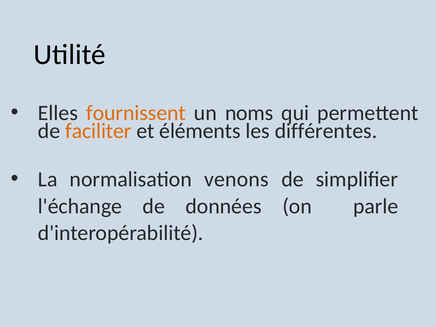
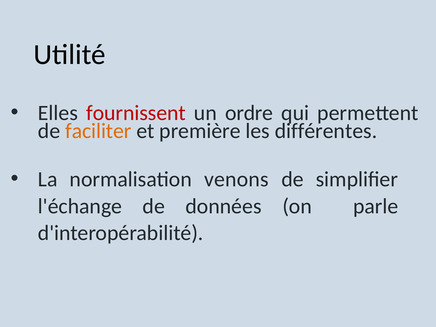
fournissent colour: orange -> red
noms: noms -> ordre
éléments: éléments -> première
